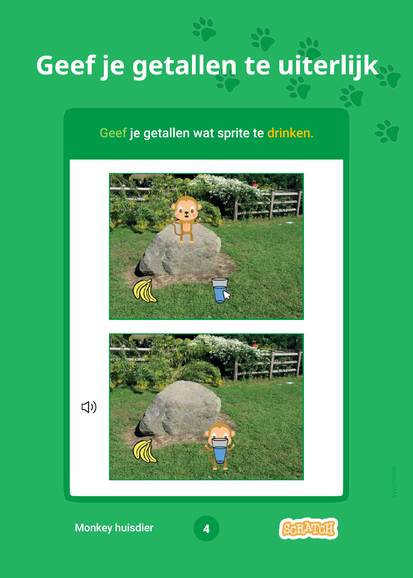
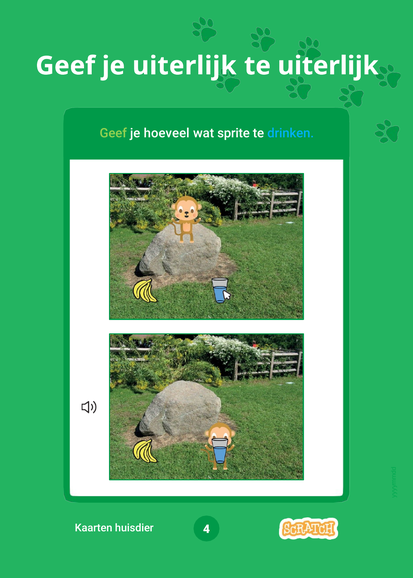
getallen at (185, 66): getallen -> uiterlijk
getallen at (167, 133): getallen -> hoeveel
drinken colour: yellow -> light blue
Monkey: Monkey -> Kaarten
